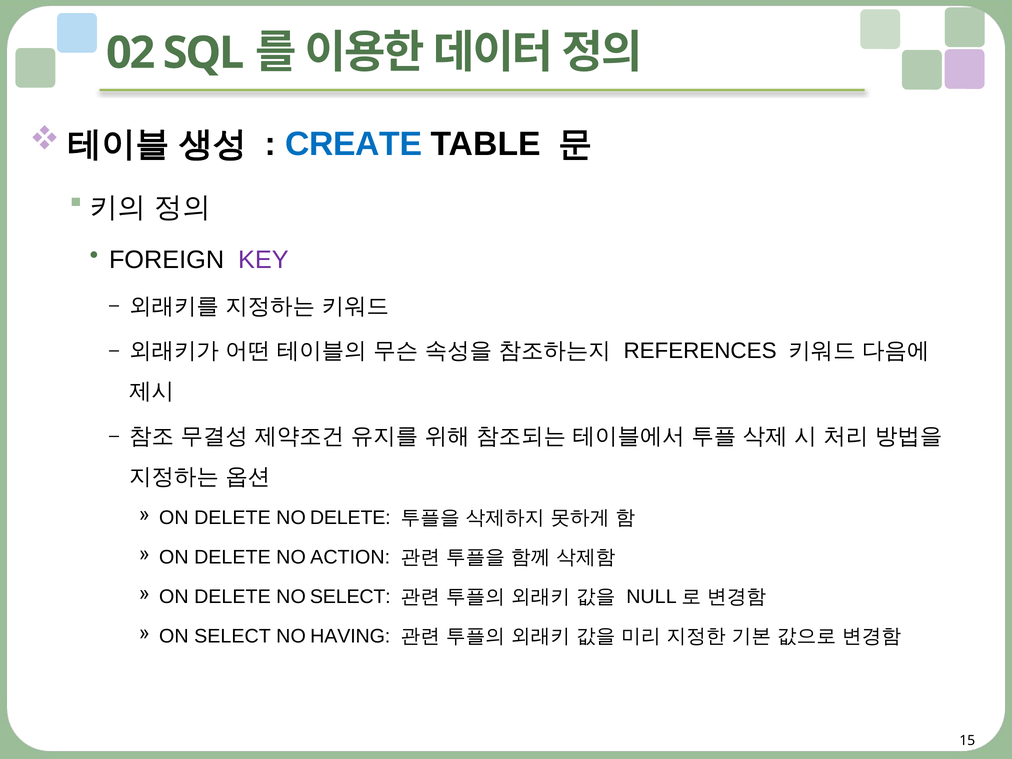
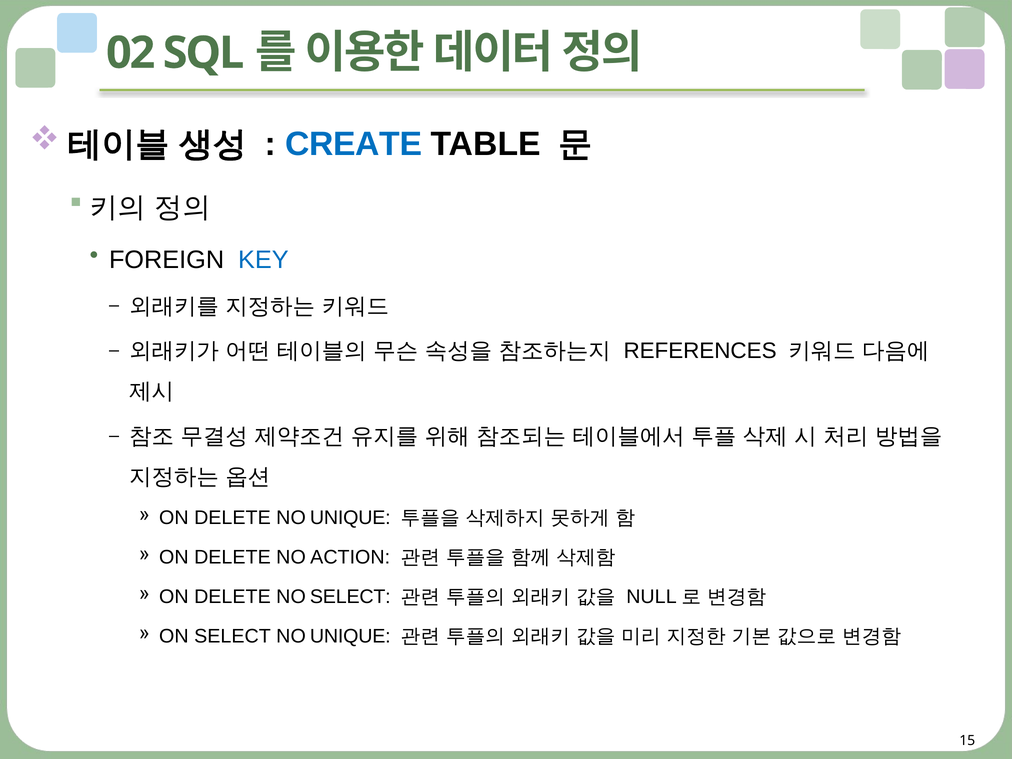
KEY colour: purple -> blue
DELETE NO DELETE: DELETE -> UNIQUE
HAVING at (350, 636): HAVING -> UNIQUE
